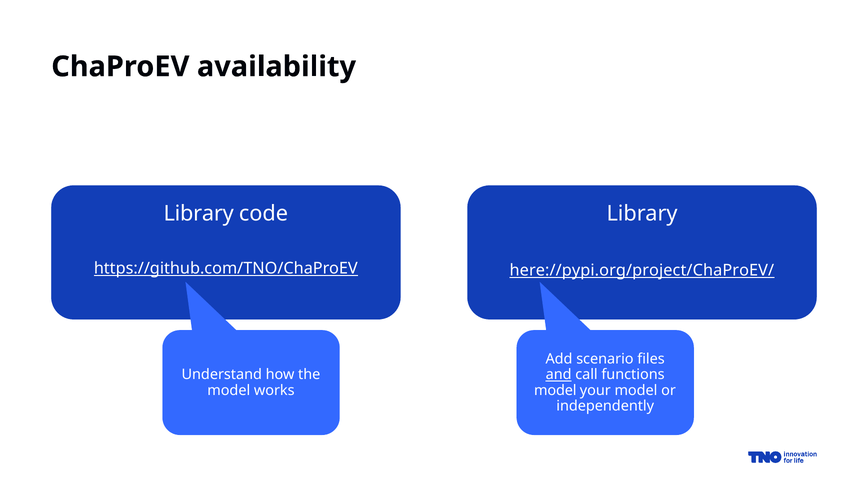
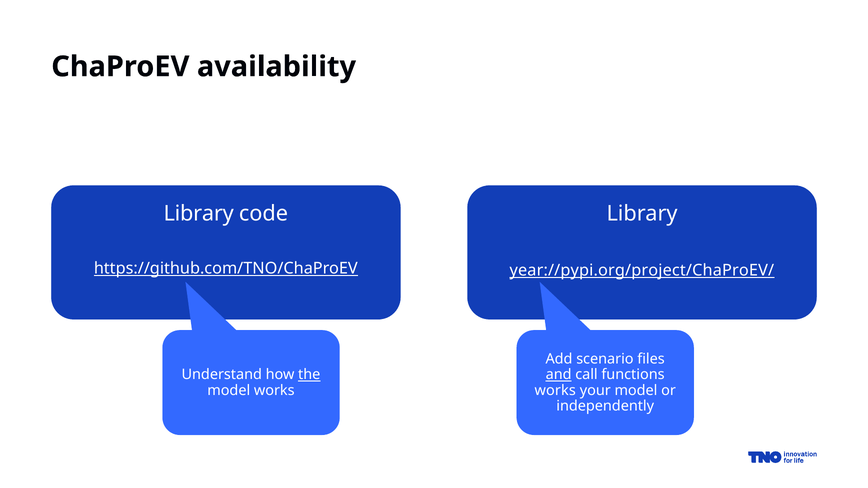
here://pypi.org/project/ChaProEV/: here://pypi.org/project/ChaProEV/ -> year://pypi.org/project/ChaProEV/
the underline: none -> present
model at (555, 390): model -> works
